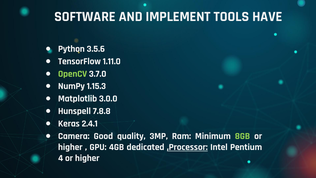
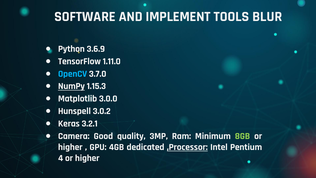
HAVE: HAVE -> BLUR
3.5.6: 3.5.6 -> 3.6.9
OpenCV colour: light green -> light blue
NumPy underline: none -> present
7.8.8: 7.8.8 -> 3.0.2
2.4.1: 2.4.1 -> 3.2.1
